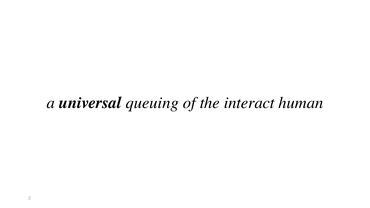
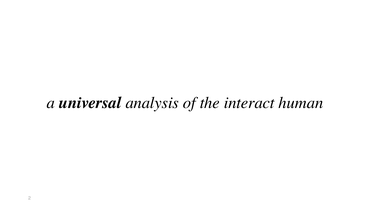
queuing: queuing -> analysis
